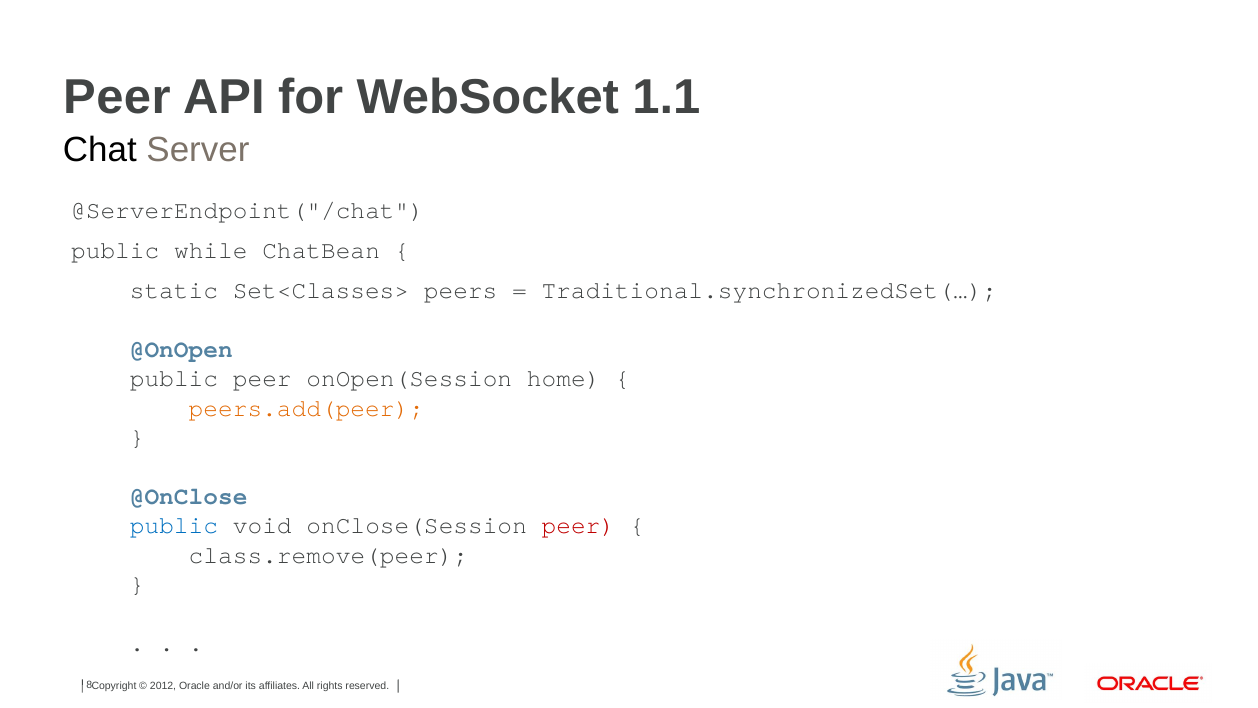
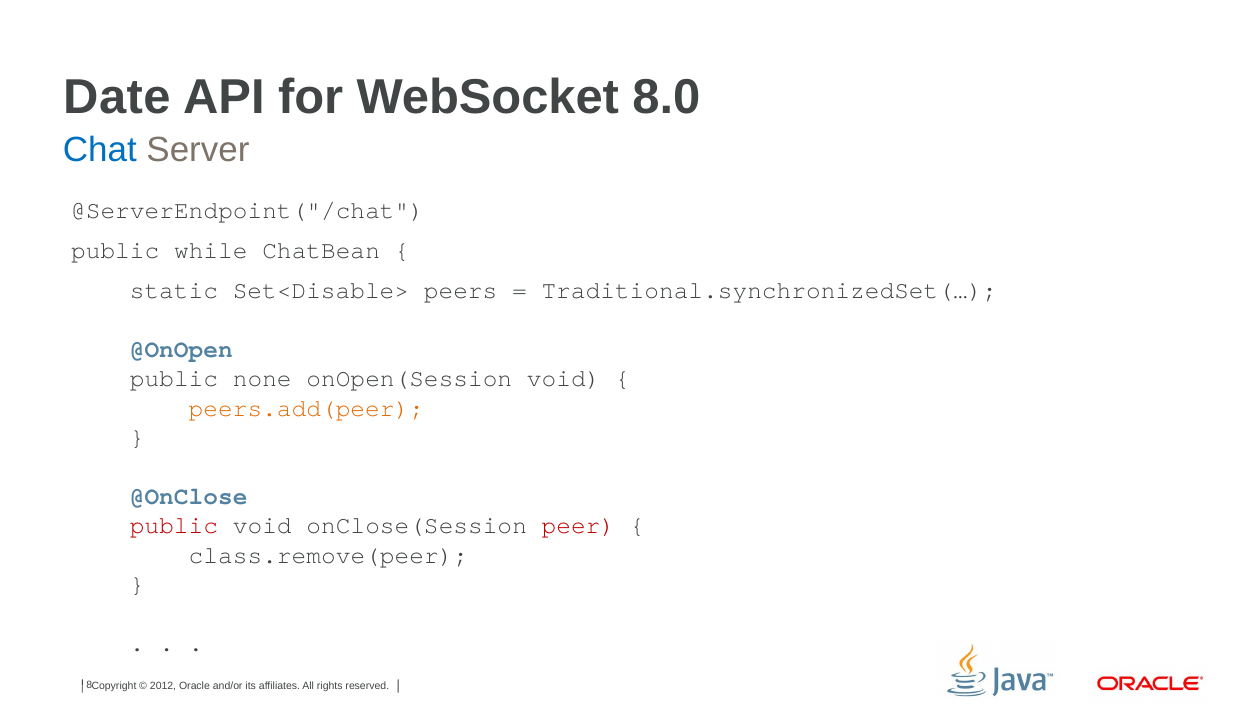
Peer at (117, 98): Peer -> Date
1.1: 1.1 -> 8.0
Chat colour: black -> blue
Set<Classes>: Set<Classes> -> Set<Disable>
public peer: peer -> none
onOpen(Session home: home -> void
public at (174, 525) colour: blue -> red
